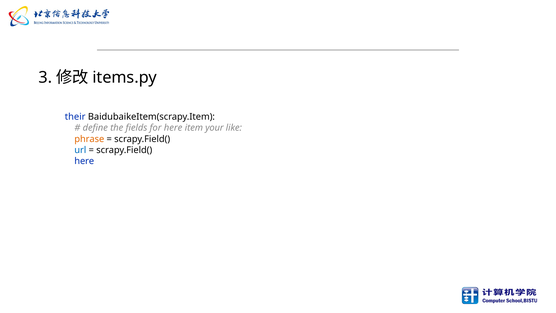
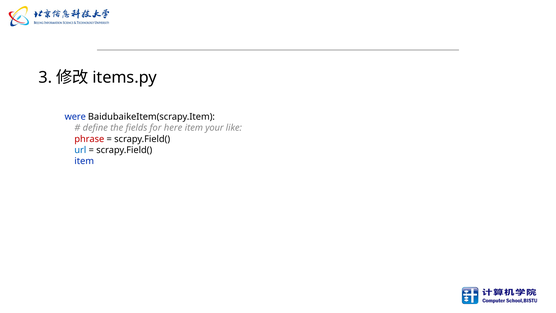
their: their -> were
phrase colour: orange -> red
here at (84, 161): here -> item
